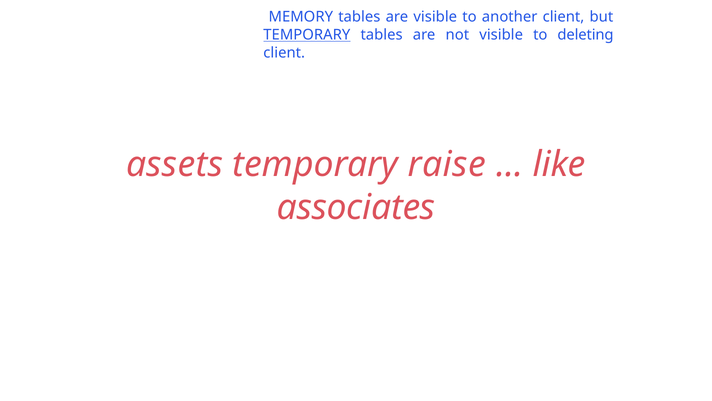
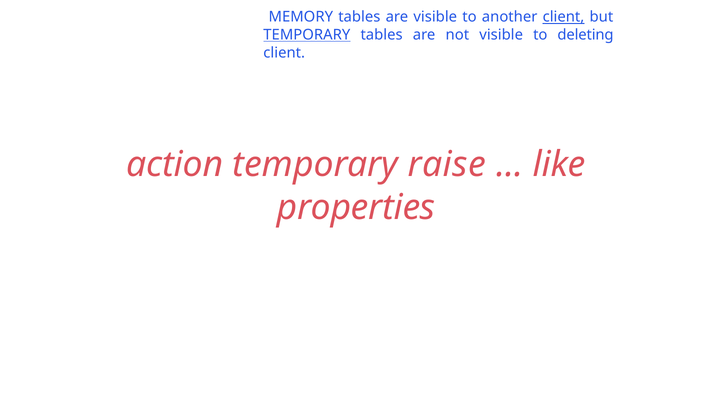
client at (563, 17) underline: none -> present
assets: assets -> action
associates: associates -> properties
